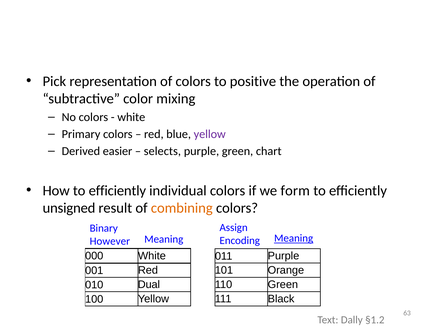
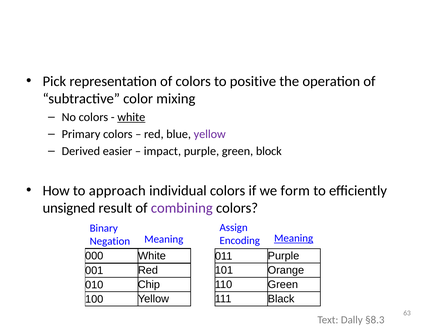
white at (131, 117) underline: none -> present
selects: selects -> impact
chart: chart -> block
How to efficiently: efficiently -> approach
combining colour: orange -> purple
However: However -> Negation
Dual: Dual -> Chip
§1.2: §1.2 -> §8.3
